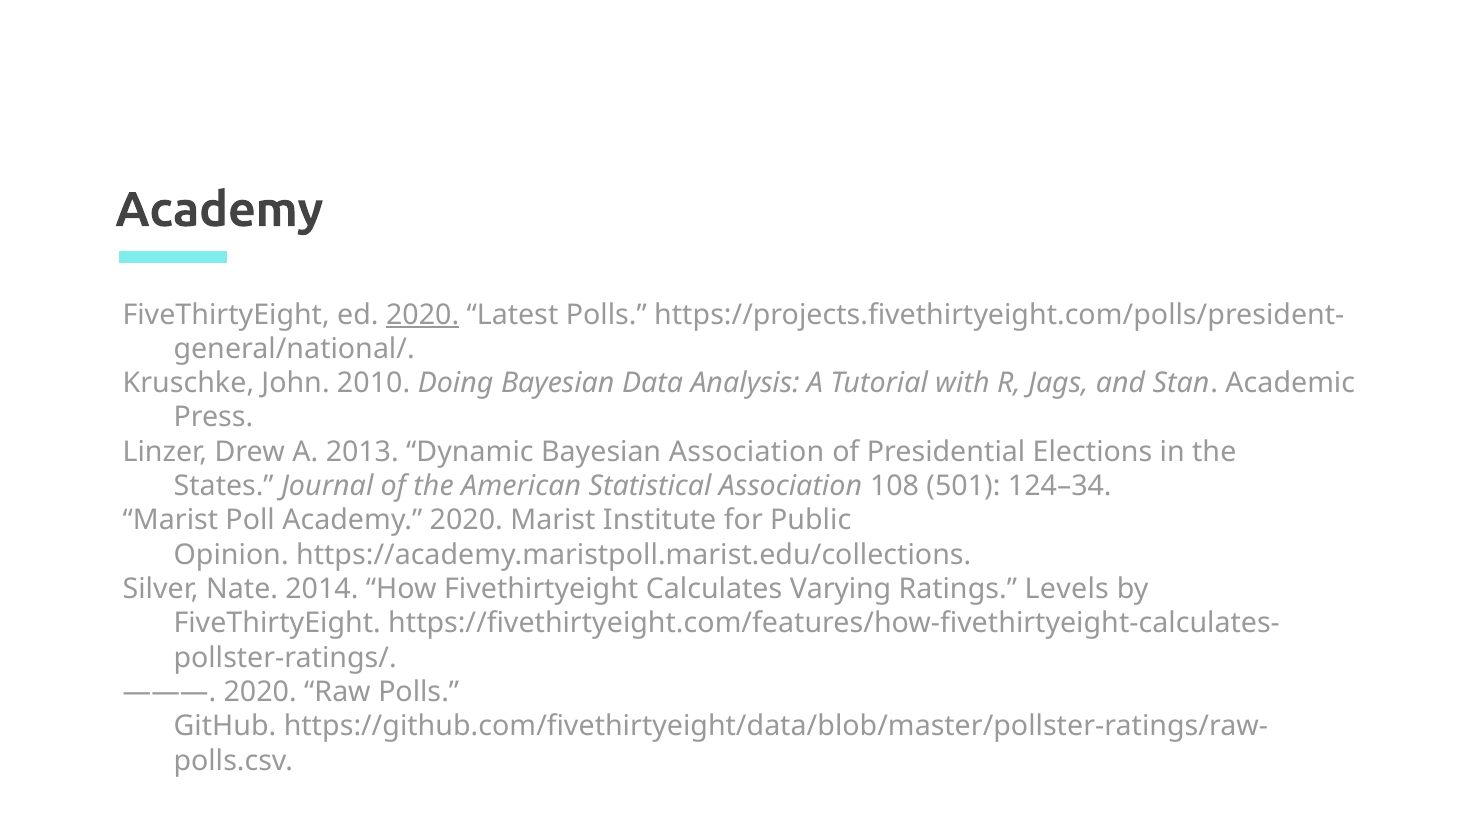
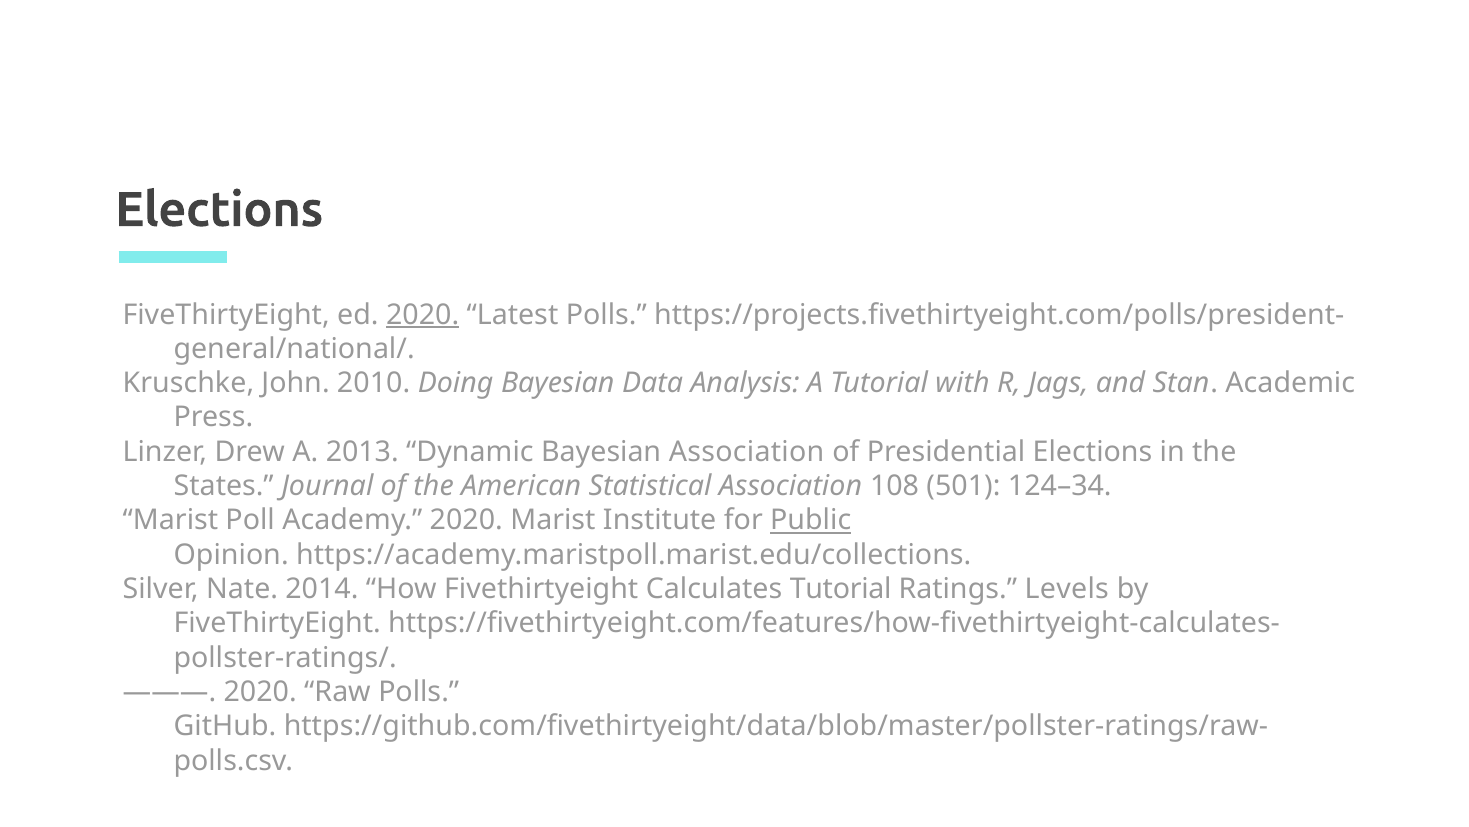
Academy at (219, 210): Academy -> Elections
Public underline: none -> present
Calculates Varying: Varying -> Tutorial
